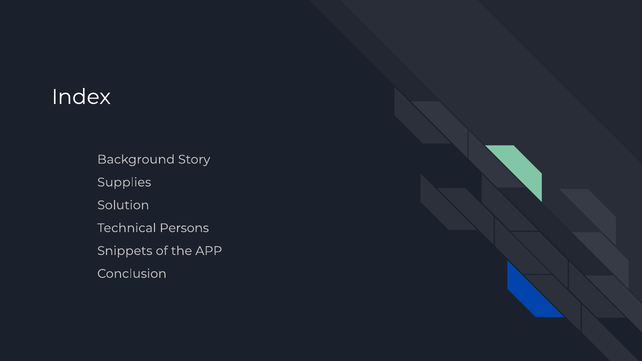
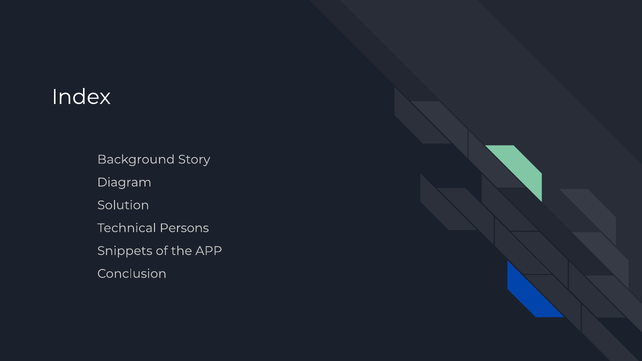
Supplies: Supplies -> Diagram
